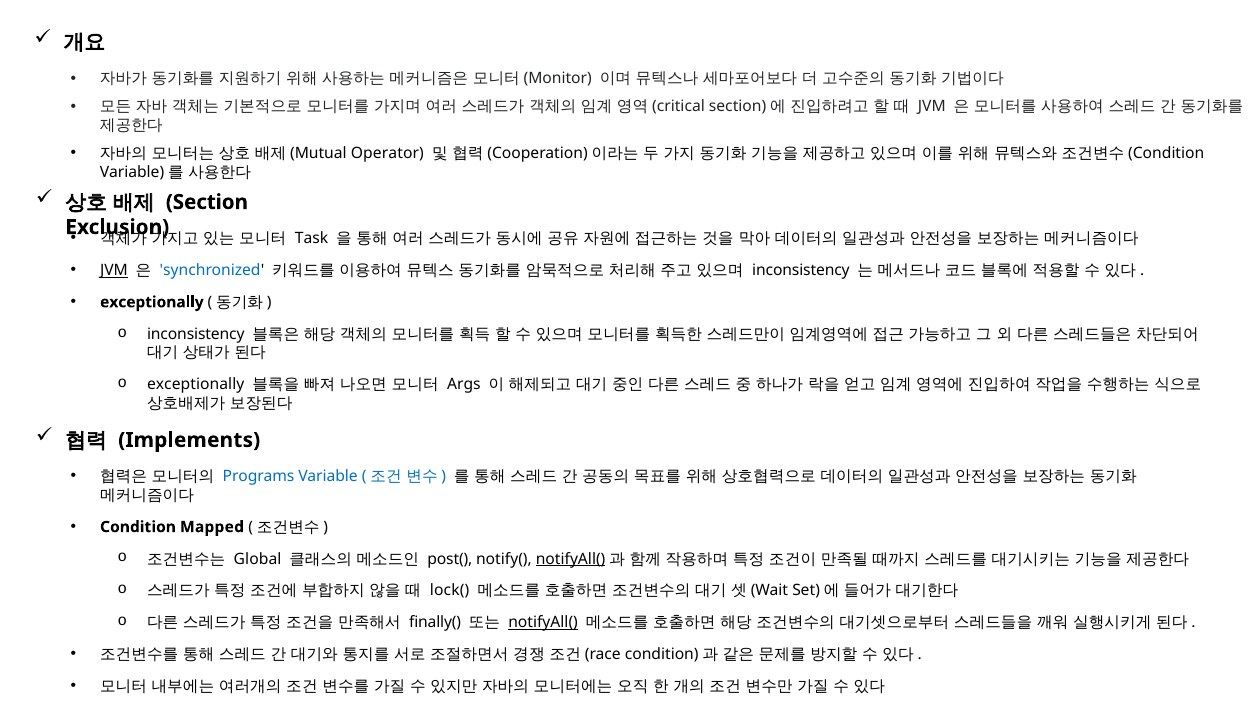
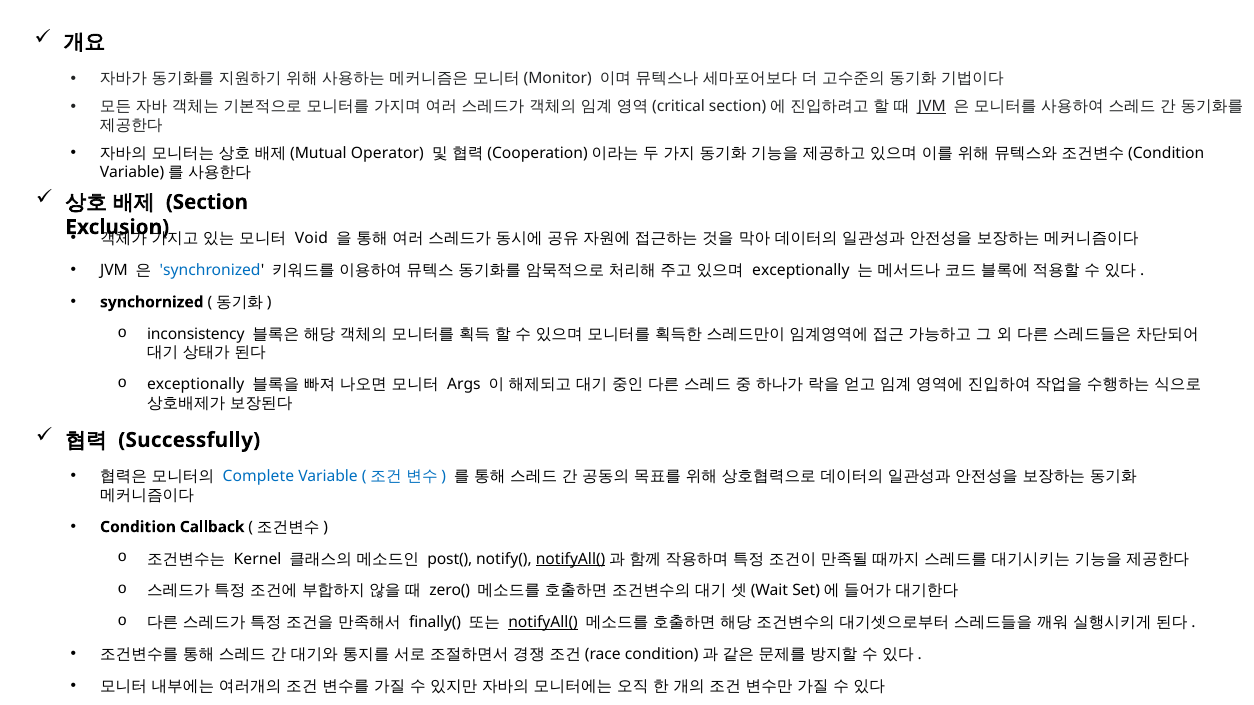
JVM at (932, 107) underline: none -> present
Task: Task -> Void
JVM at (114, 270) underline: present -> none
inconsistency at (801, 270): inconsistency -> exceptionally
exceptionally at (152, 302): exceptionally -> synchornized
Implements: Implements -> Successfully
Programs: Programs -> Complete
Mapped: Mapped -> Callback
Global: Global -> Kernel
lock(: lock( -> zero(
